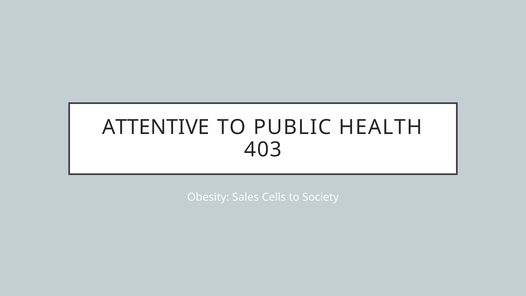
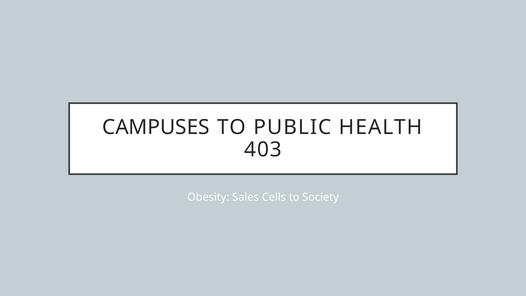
ATTENTIVE: ATTENTIVE -> CAMPUSES
